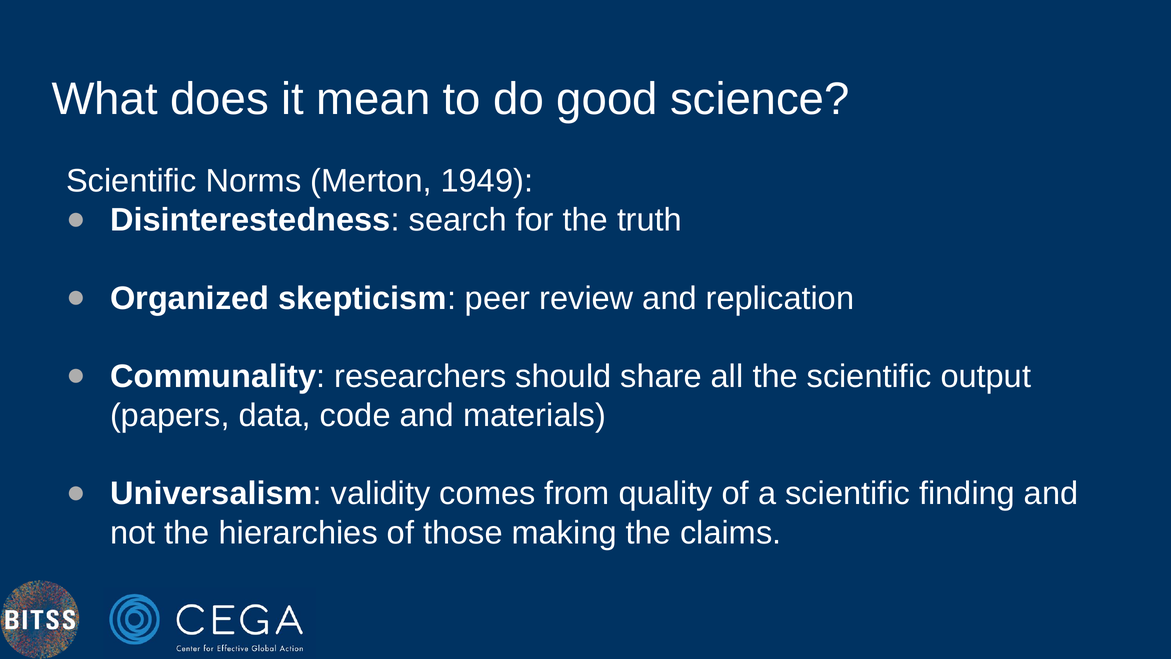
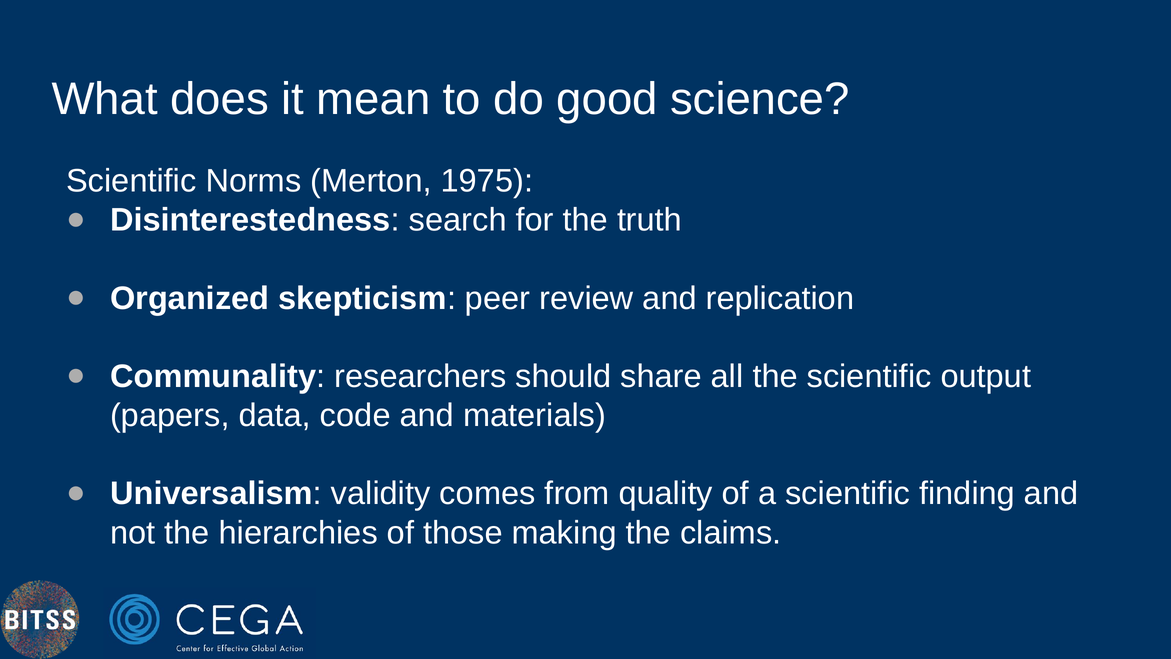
1949: 1949 -> 1975
